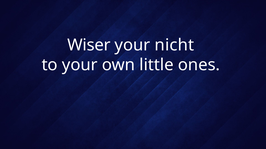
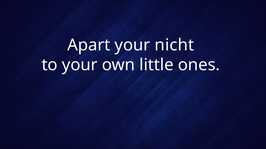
Wiser: Wiser -> Apart
